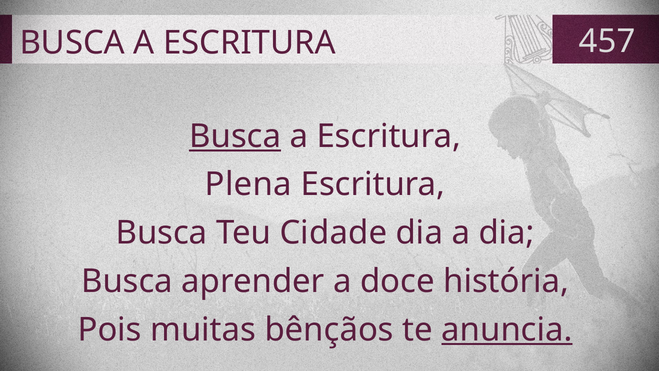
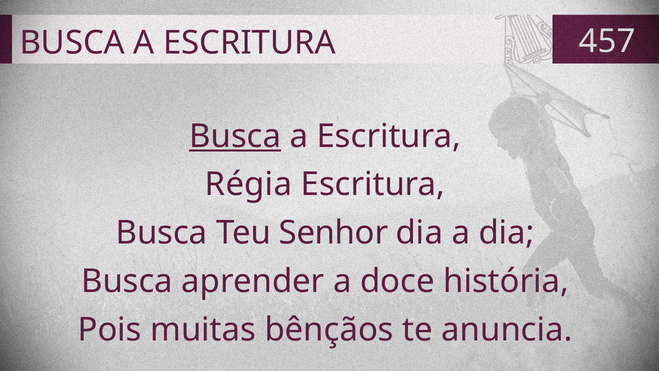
Plena: Plena -> Régia
Cidade: Cidade -> Senhor
anuncia underline: present -> none
